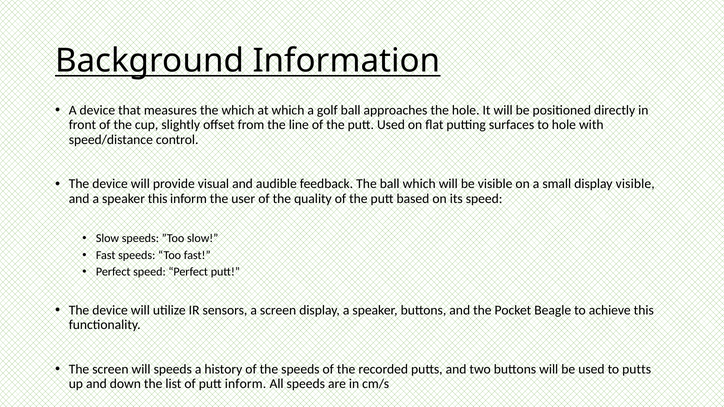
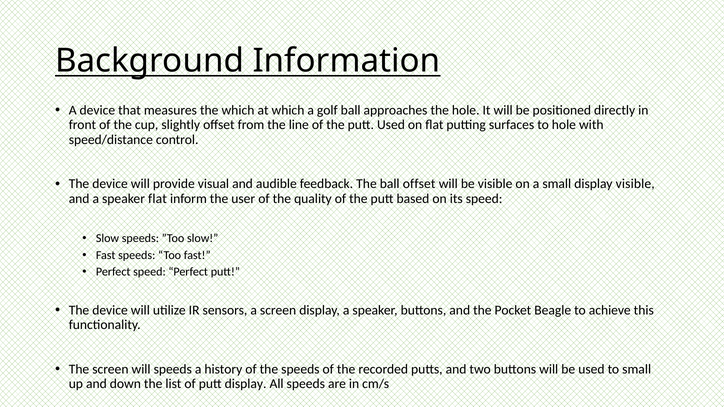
ball which: which -> offset
speaker this: this -> flat
to putts: putts -> small
putt inform: inform -> display
